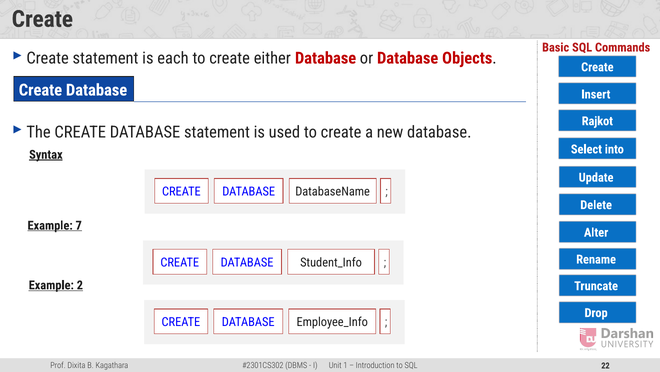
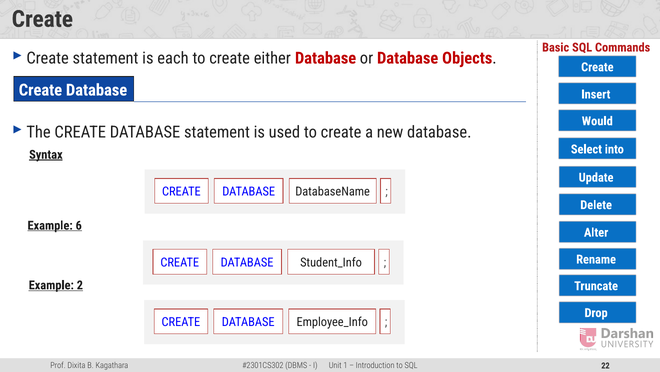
Rajkot: Rajkot -> Would
7: 7 -> 6
